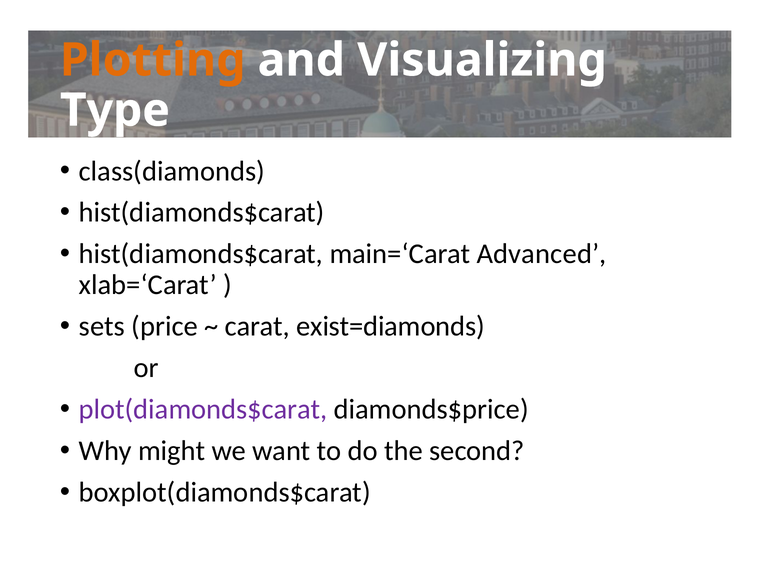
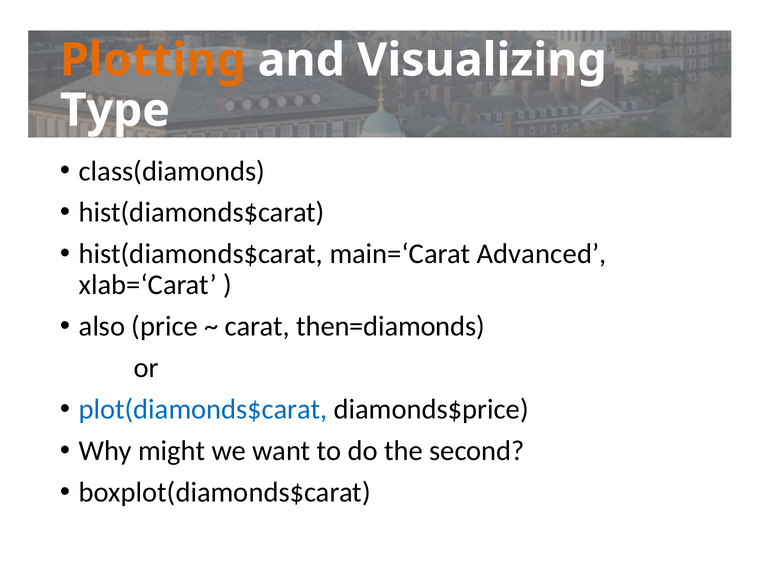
sets: sets -> also
exist=diamonds: exist=diamonds -> then=diamonds
plot(diamonds$carat colour: purple -> blue
